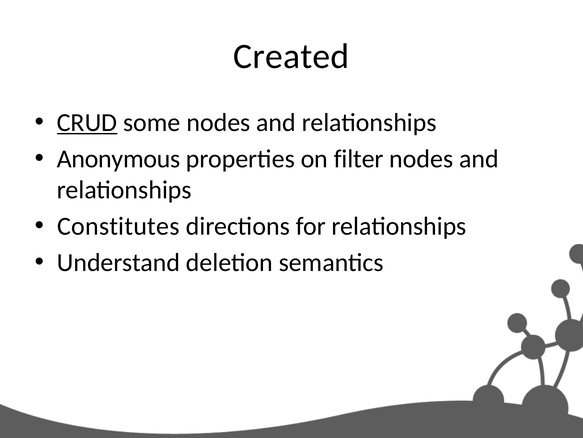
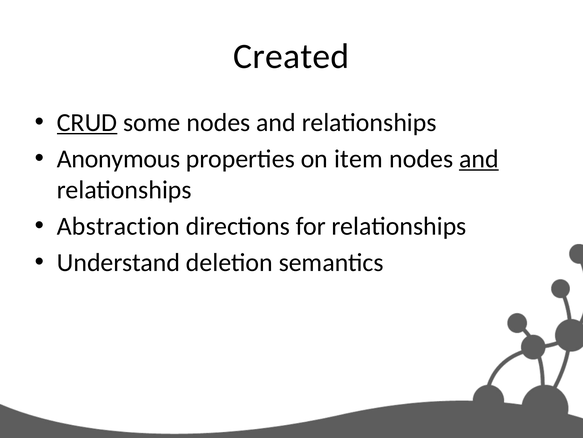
filter: filter -> item
and at (479, 159) underline: none -> present
Constitutes: Constitutes -> Abstraction
